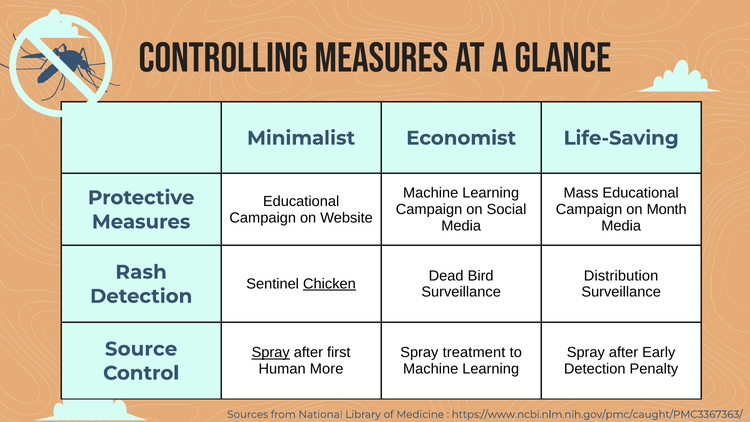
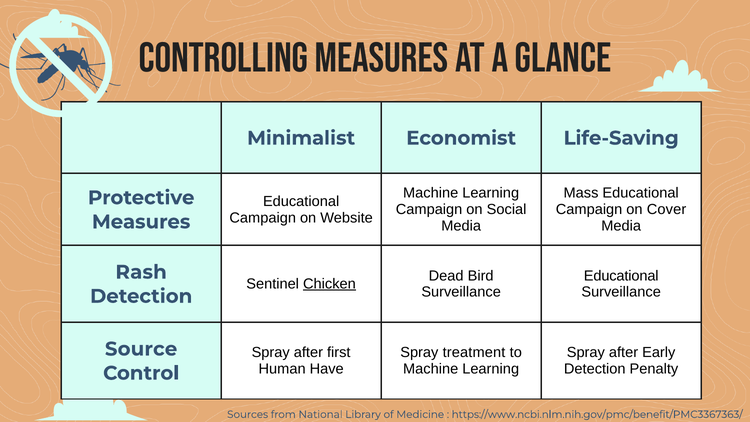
Month: Month -> Cover
Distribution at (621, 276): Distribution -> Educational
Spray at (271, 353) underline: present -> none
More: More -> Have
https://www.ncbi.nlm.nih.gov/pmc/caught/PMC3367363/: https://www.ncbi.nlm.nih.gov/pmc/caught/PMC3367363/ -> https://www.ncbi.nlm.nih.gov/pmc/benefit/PMC3367363/
